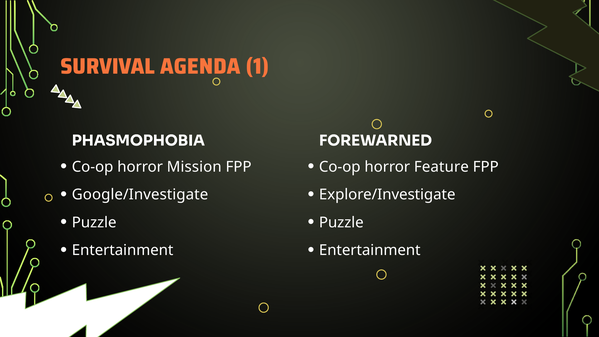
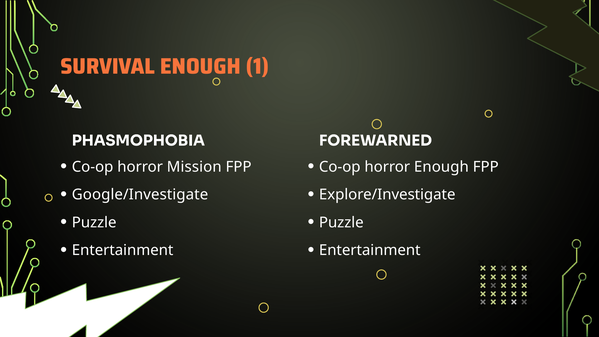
SURVIVAL AGENDA: AGENDA -> ENOUGH
horror Feature: Feature -> Enough
